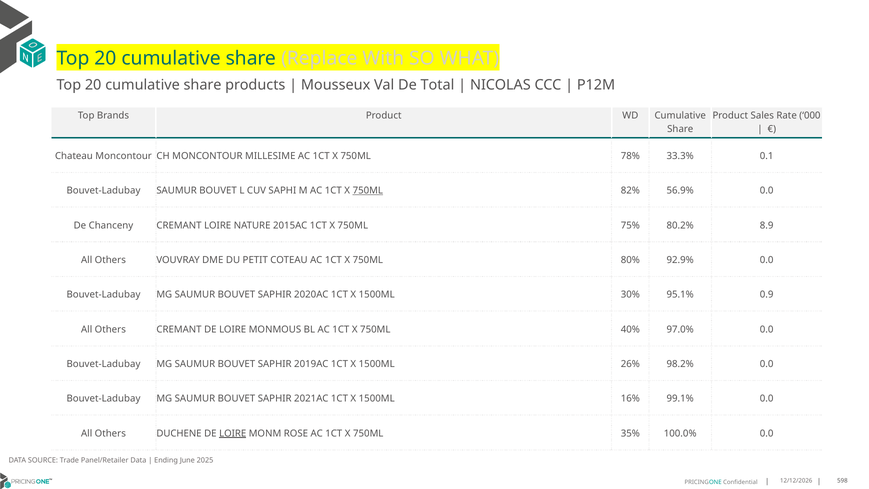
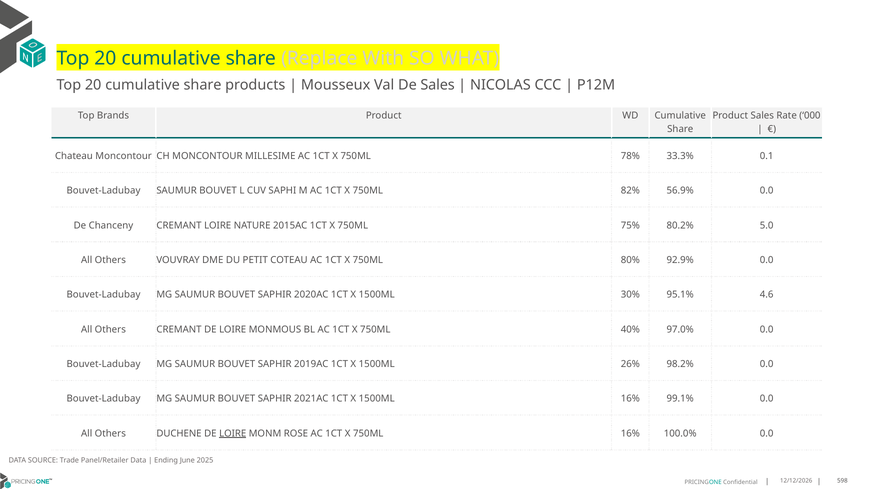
De Total: Total -> Sales
750ML at (368, 191) underline: present -> none
8.9: 8.9 -> 5.0
0.9: 0.9 -> 4.6
750ML 35%: 35% -> 16%
